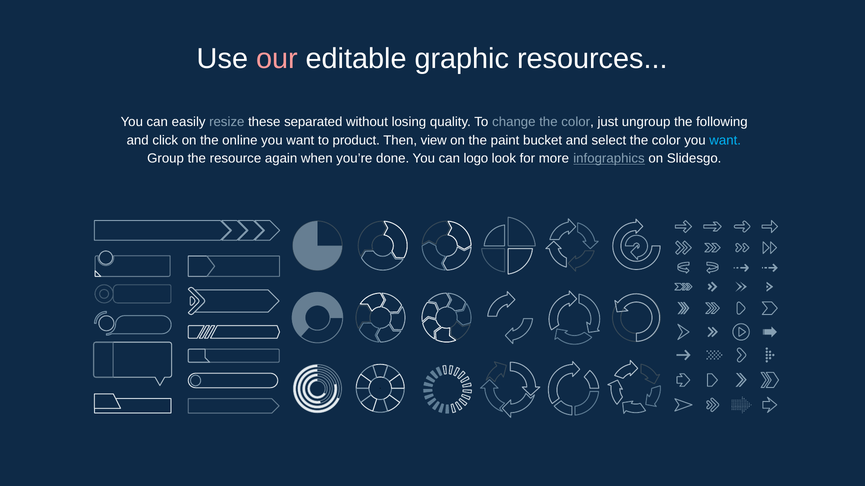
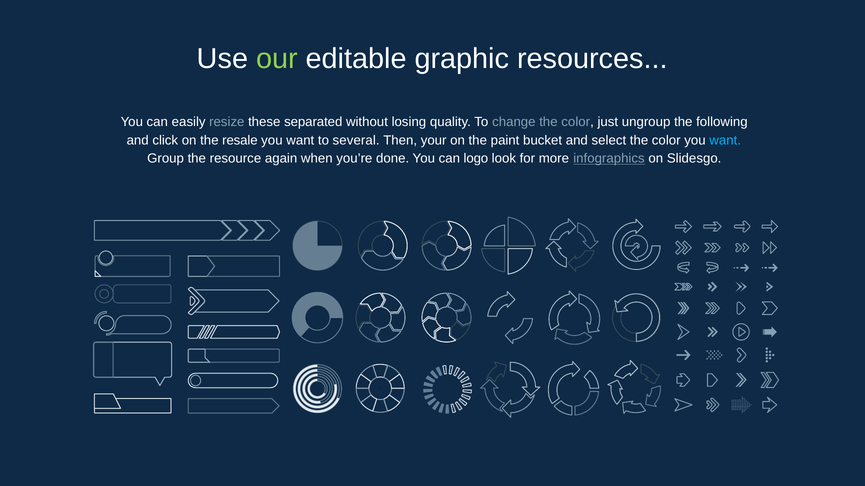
our colour: pink -> light green
online: online -> resale
product: product -> several
view: view -> your
